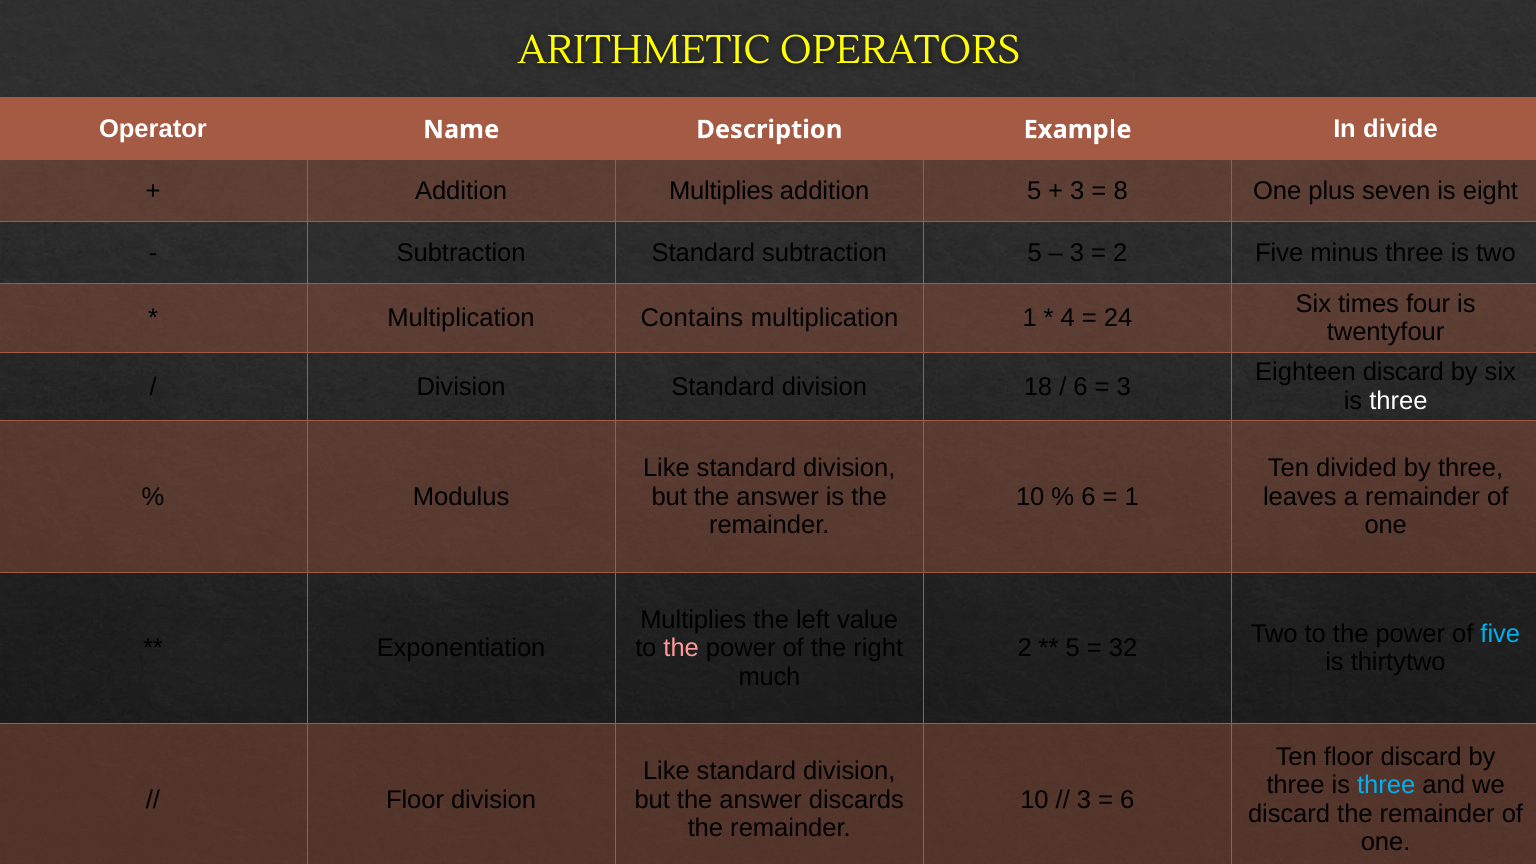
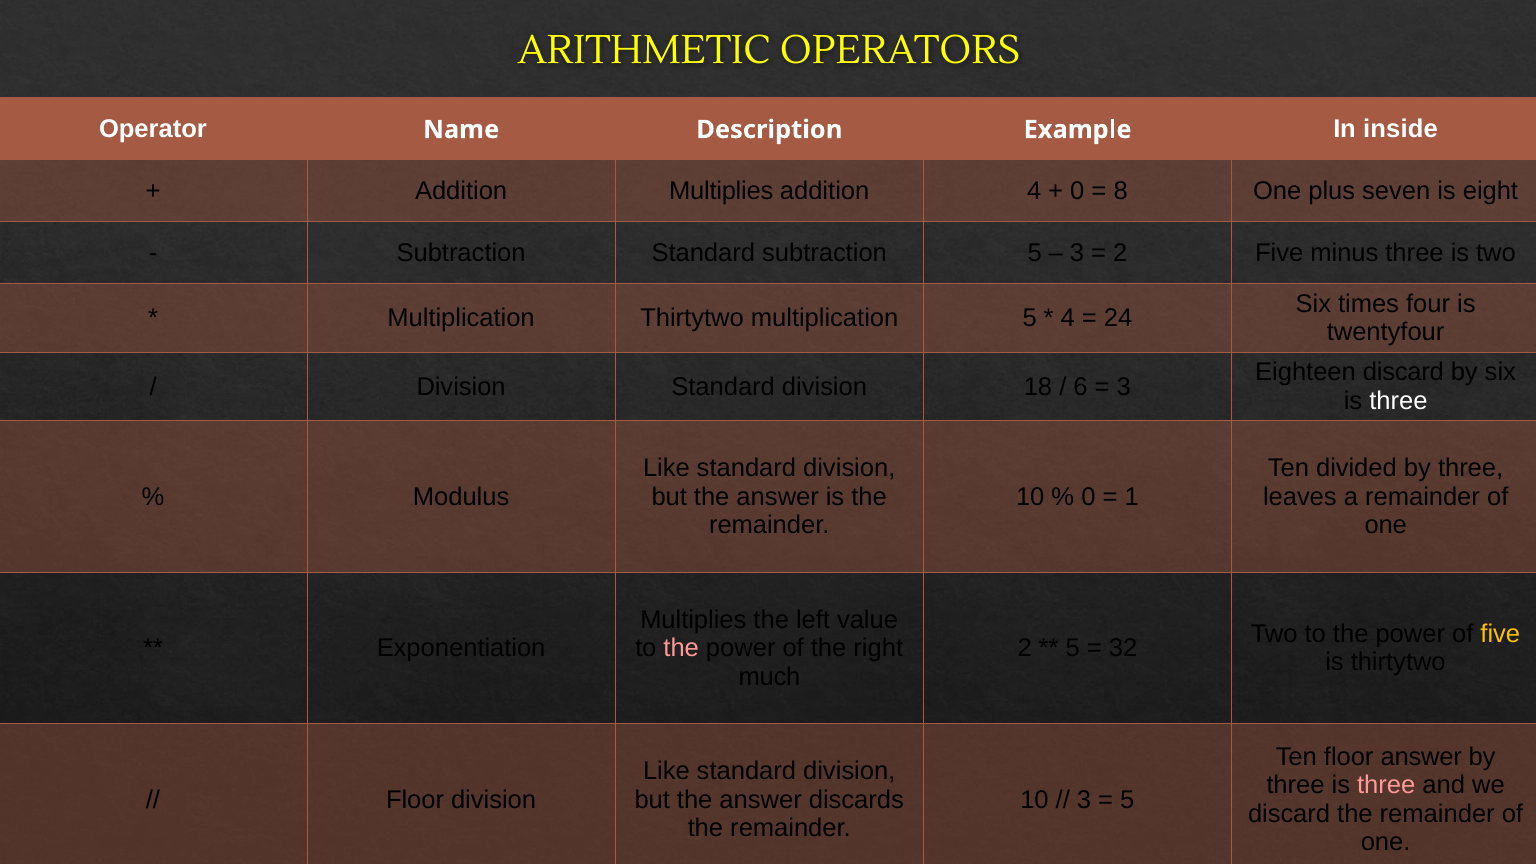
divide: divide -> inside
addition 5: 5 -> 4
3 at (1077, 191): 3 -> 0
Multiplication Contains: Contains -> Thirtytwo
multiplication 1: 1 -> 5
6 at (1088, 497): 6 -> 0
five at (1500, 634) colour: light blue -> yellow
floor discard: discard -> answer
three at (1386, 785) colour: light blue -> pink
6 at (1127, 800): 6 -> 5
